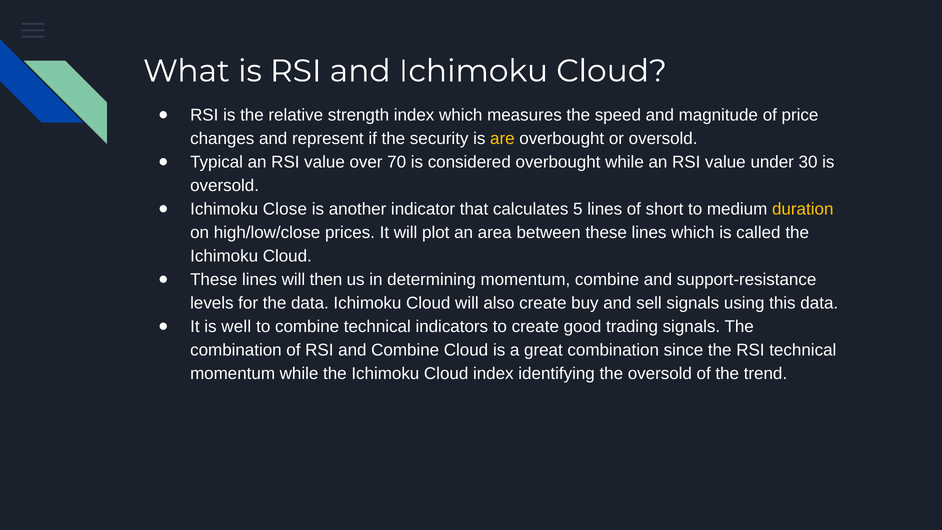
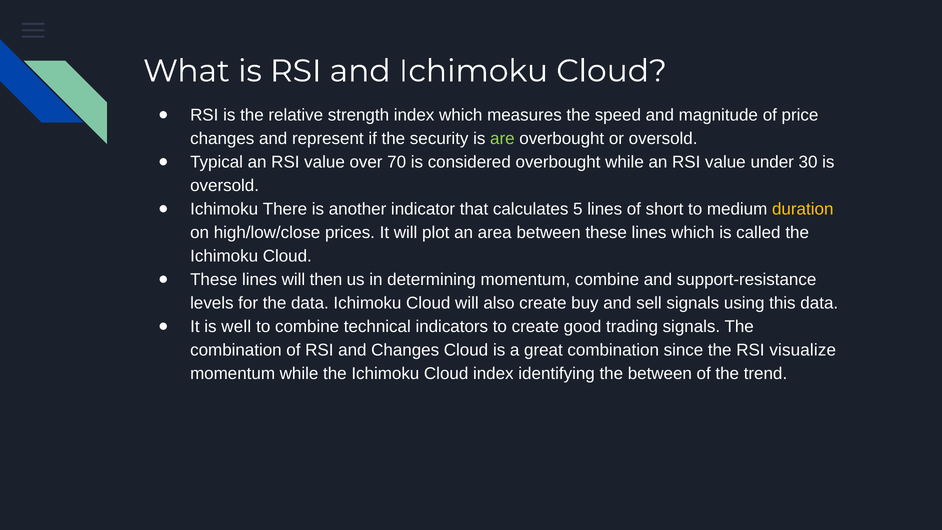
are colour: yellow -> light green
Close: Close -> There
and Combine: Combine -> Changes
RSI technical: technical -> visualize
the oversold: oversold -> between
